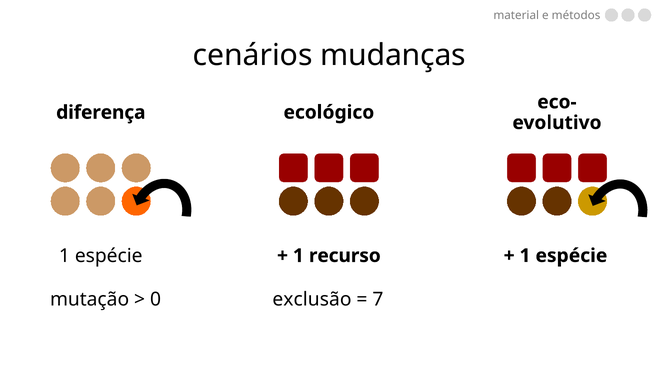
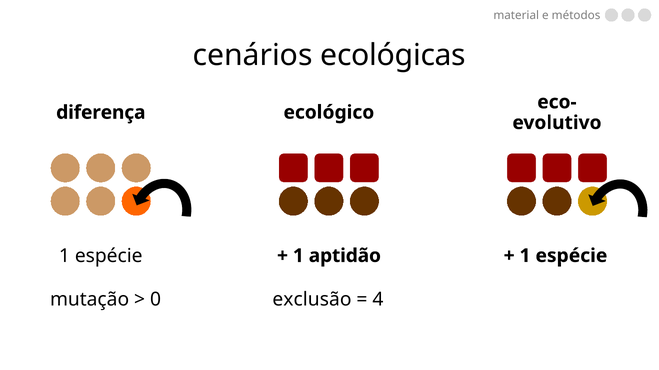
mudanças: mudanças -> ecológicas
recurso: recurso -> aptidão
7: 7 -> 4
